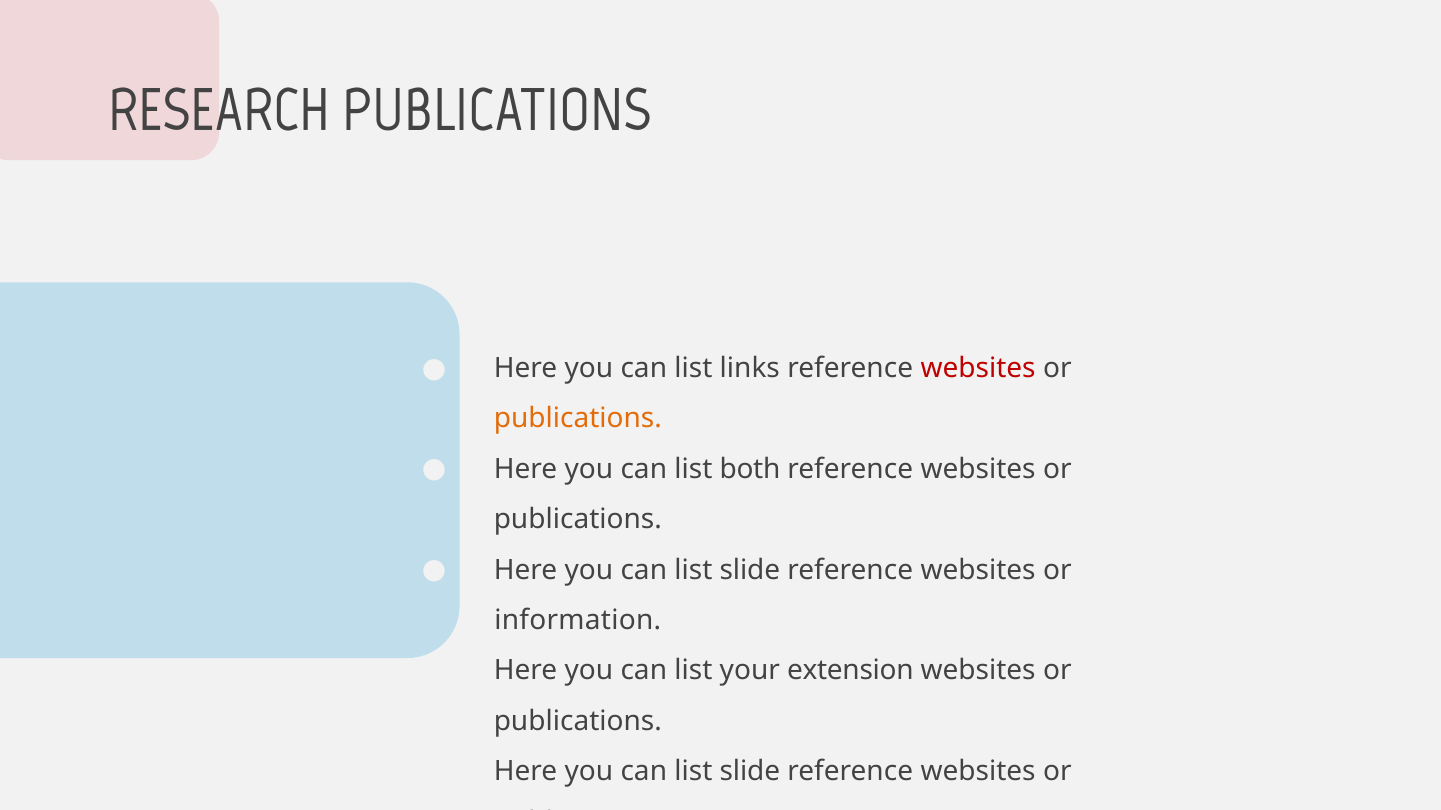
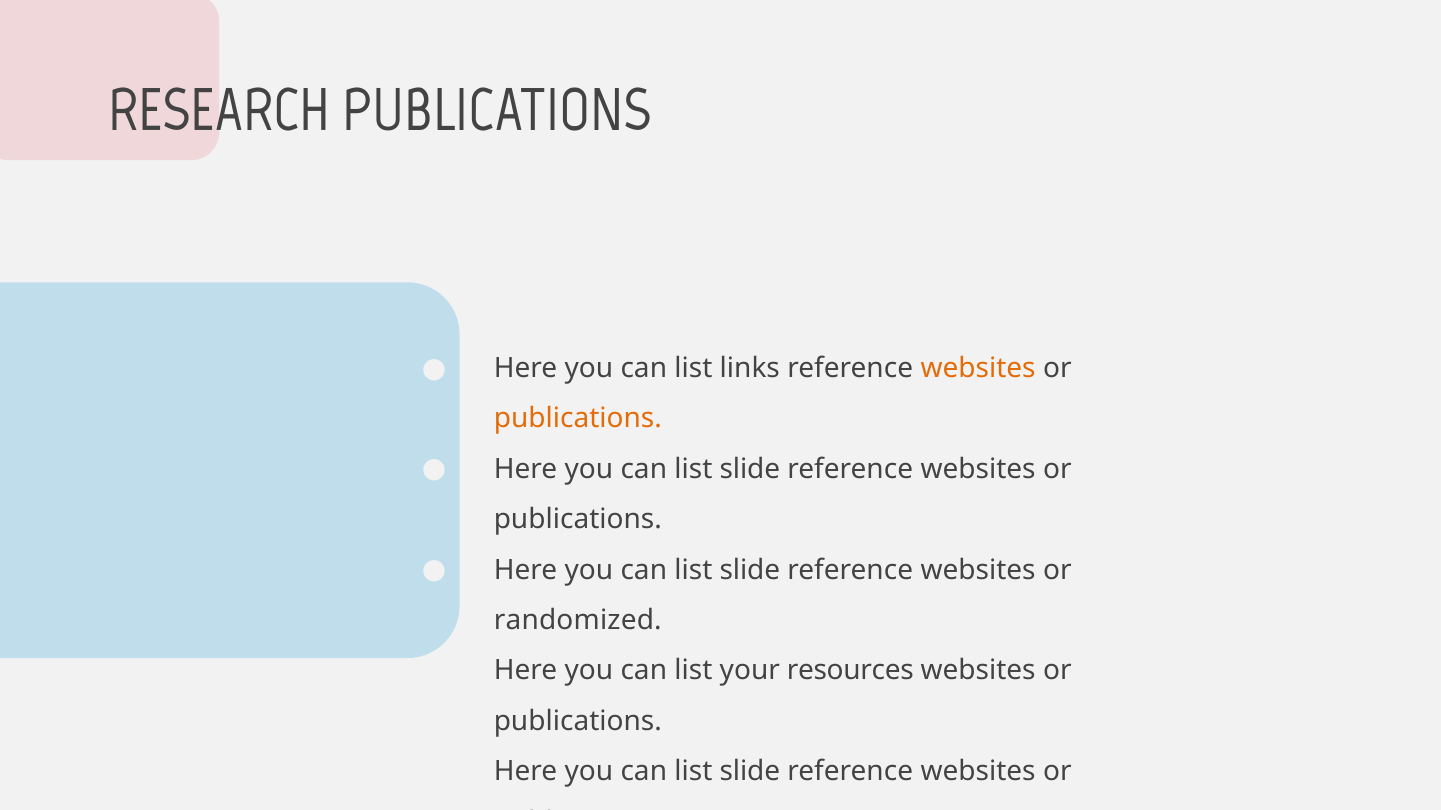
websites at (978, 368) colour: red -> orange
both at (750, 469): both -> slide
information: information -> randomized
extension: extension -> resources
